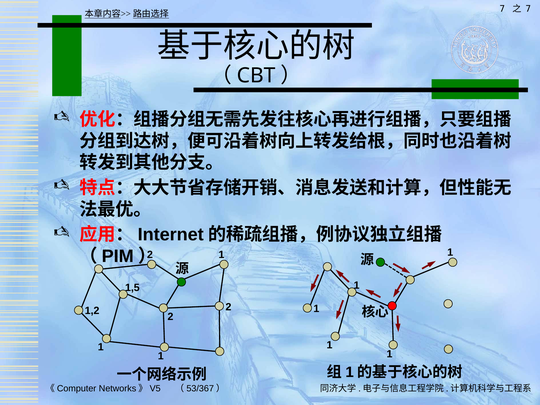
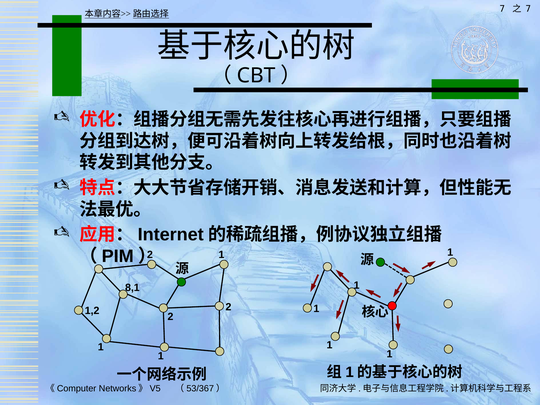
1,5: 1,5 -> 8,1
